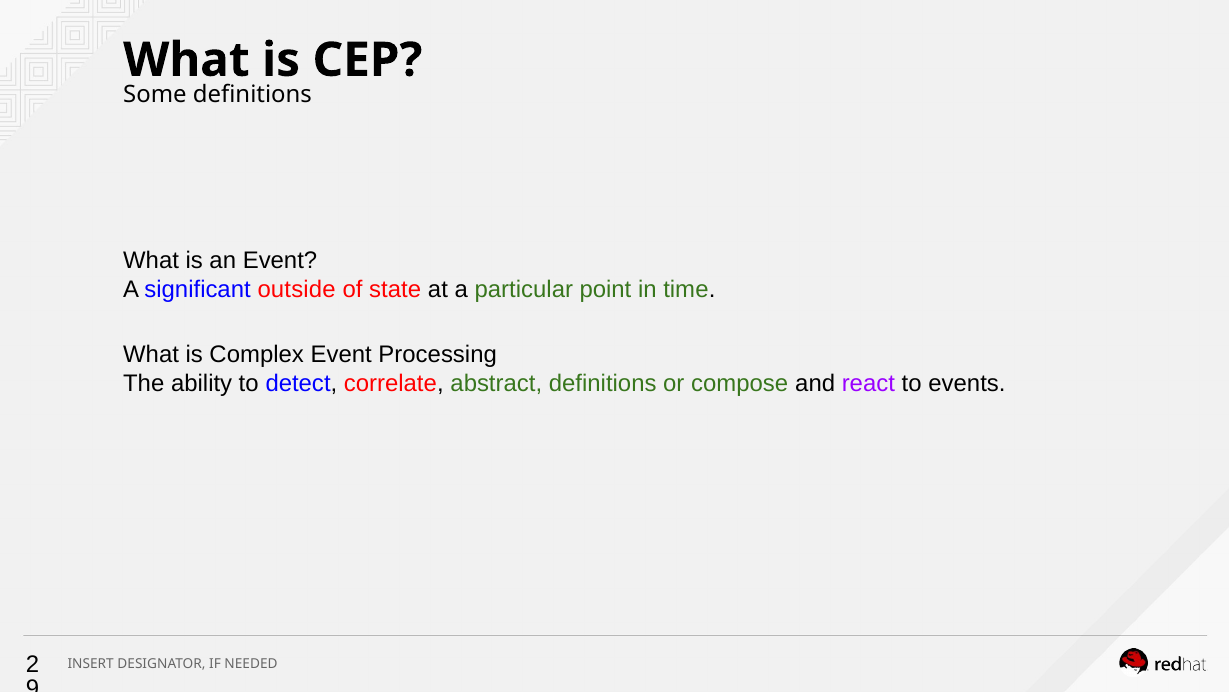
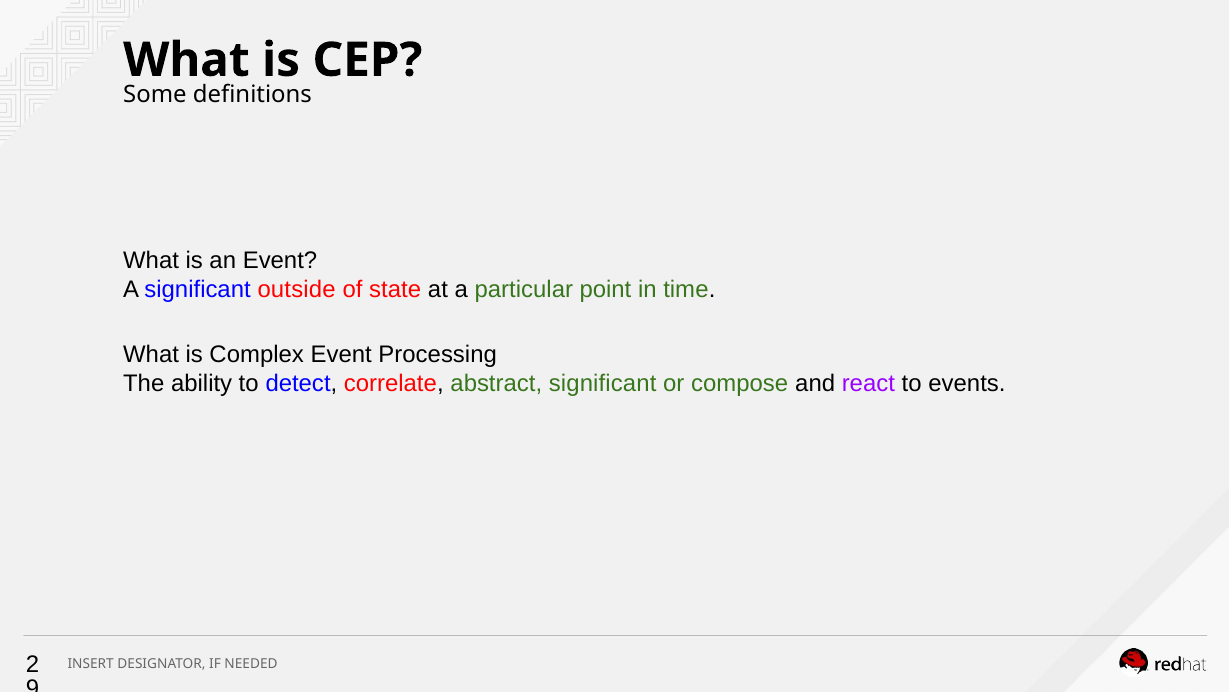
abstract definitions: definitions -> significant
